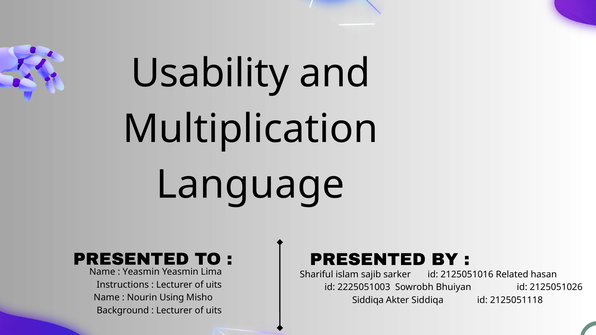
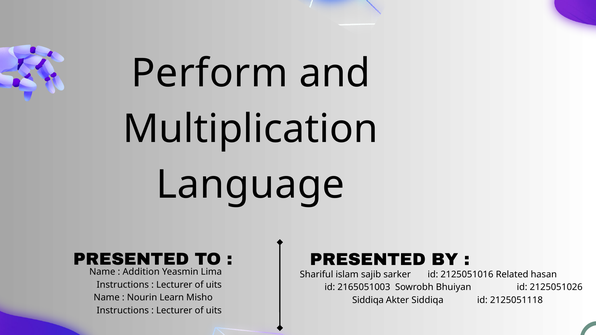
Usability: Usability -> Perform
Yeasmin at (141, 272): Yeasmin -> Addition
2225051003: 2225051003 -> 2165051003
Using: Using -> Learn
Background at (123, 311): Background -> Instructions
